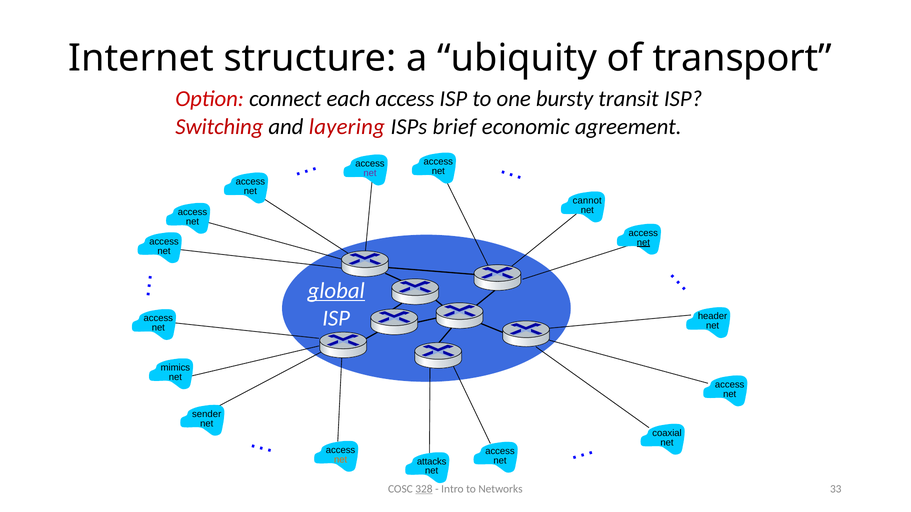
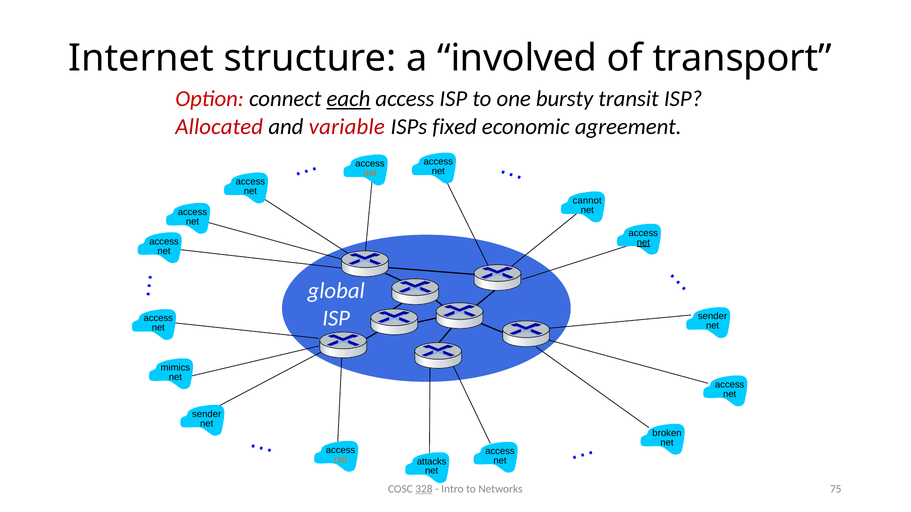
ubiquity: ubiquity -> involved
each underline: none -> present
Switching: Switching -> Allocated
layering: layering -> variable
brief: brief -> fixed
net at (370, 173) colour: purple -> orange
global underline: present -> none
header at (713, 317): header -> sender
coaxial: coaxial -> broken
33: 33 -> 75
